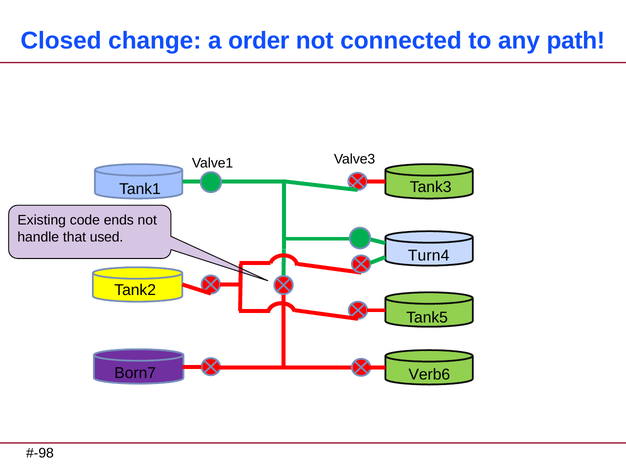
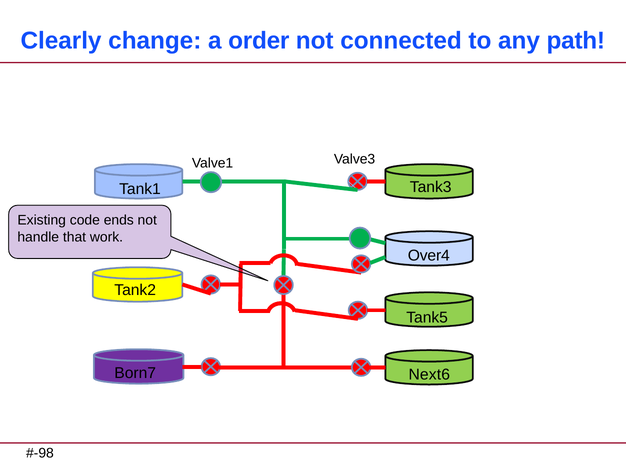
Closed: Closed -> Clearly
used: used -> work
Turn4: Turn4 -> Over4
Verb6: Verb6 -> Next6
